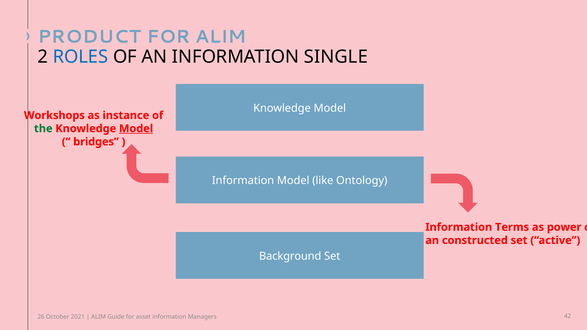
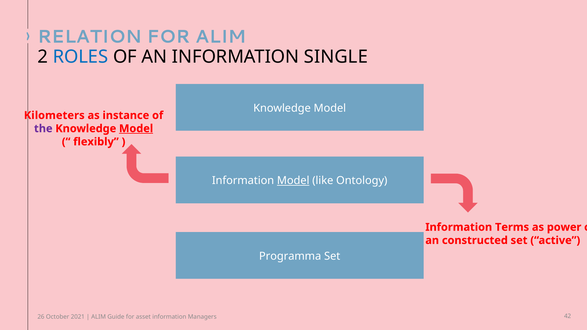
PRODUCT: PRODUCT -> RELATION
Workshops: Workshops -> Kilometers
the colour: green -> purple
bridges: bridges -> flexibly
Model at (293, 181) underline: none -> present
Background: Background -> Programma
